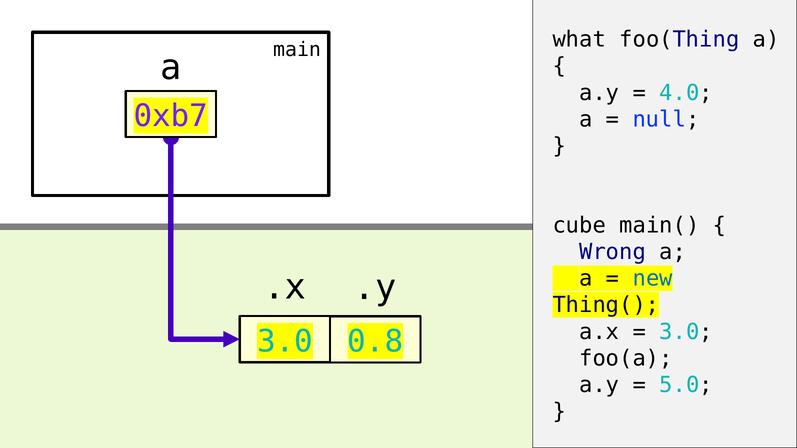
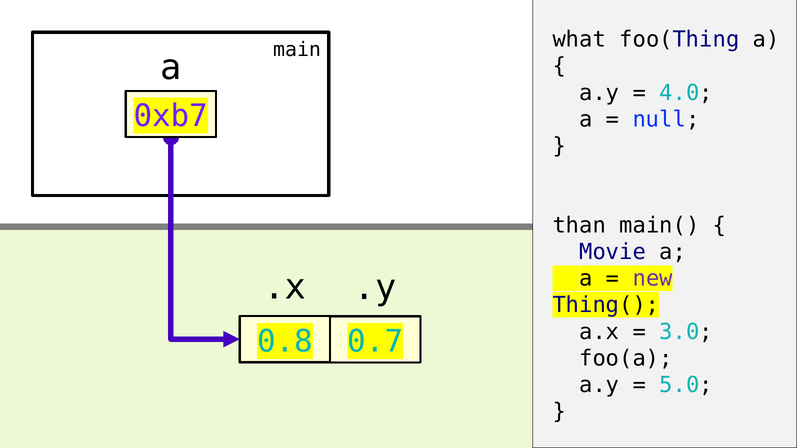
cube: cube -> than
Wrong: Wrong -> Movie
new colour: blue -> purple
3.0 at (285, 342): 3.0 -> 0.8
0.8: 0.8 -> 0.7
